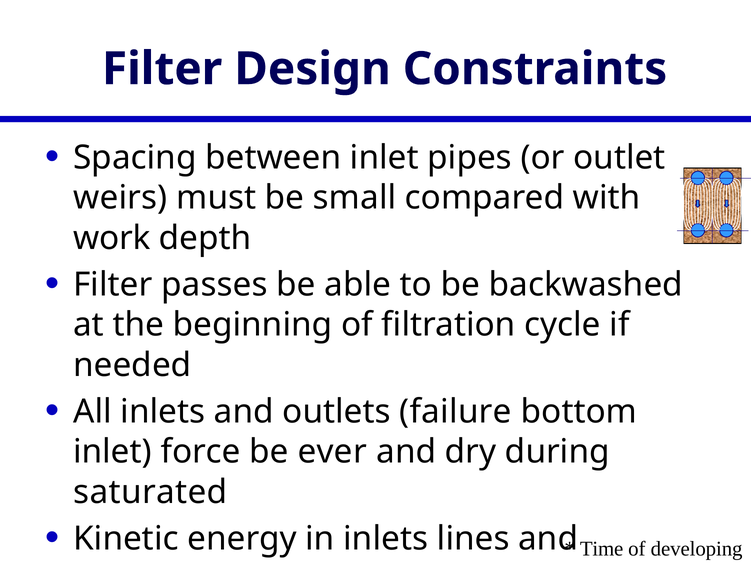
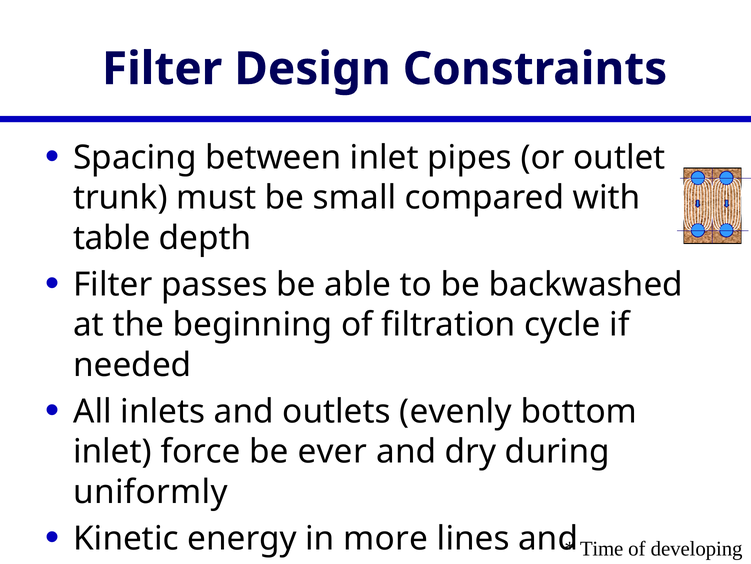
weirs: weirs -> trunk
work: work -> table
failure: failure -> evenly
saturated: saturated -> uniformly
in inlets: inlets -> more
